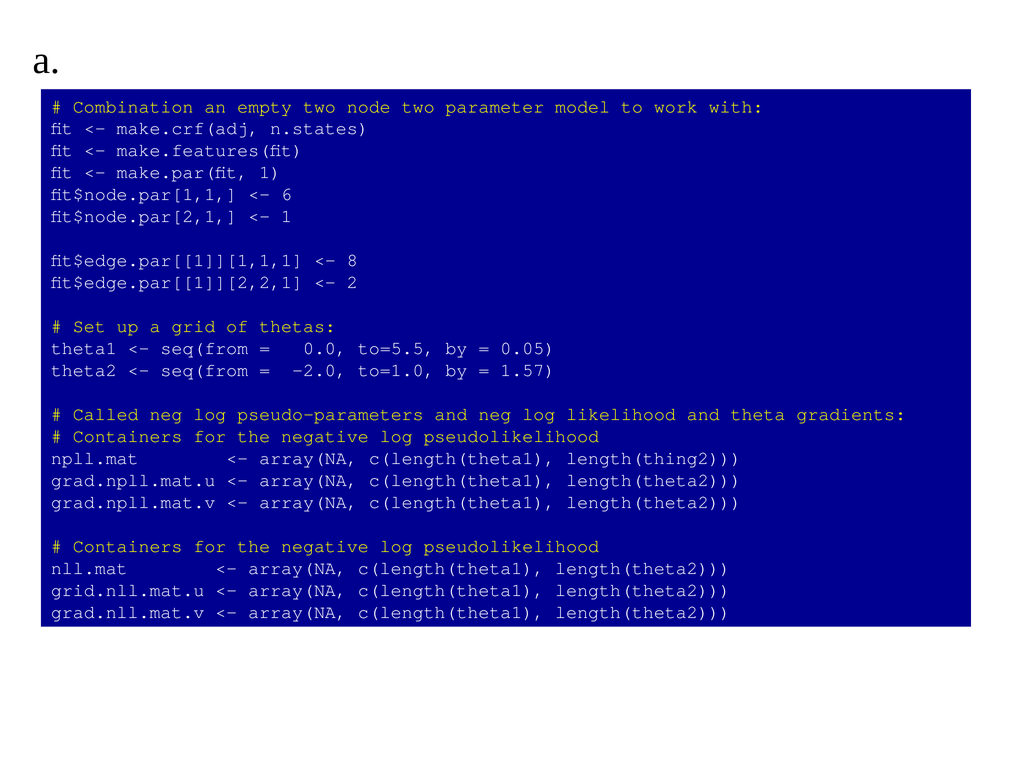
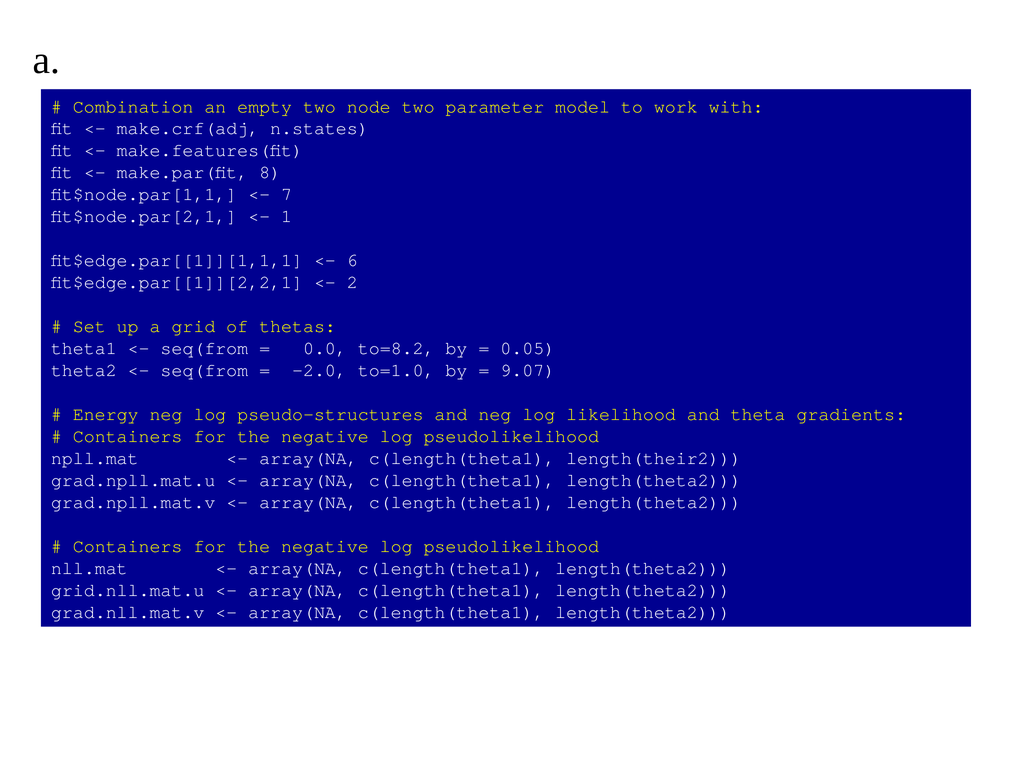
make.par(fit 1: 1 -> 8
6: 6 -> 7
8: 8 -> 6
to=5.5: to=5.5 -> to=8.2
1.57: 1.57 -> 9.07
Called: Called -> Energy
pseudo-parameters: pseudo-parameters -> pseudo-structures
length(thing2: length(thing2 -> length(their2
